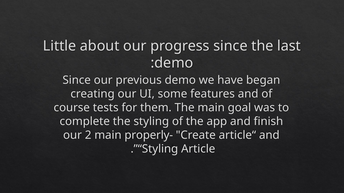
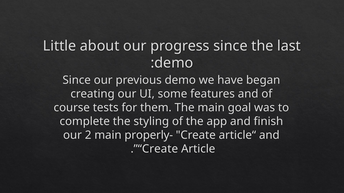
Styling at (158, 149): Styling -> Create
